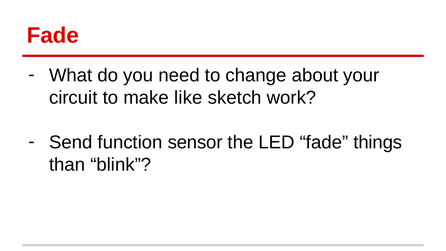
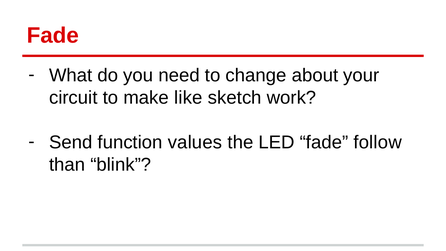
sensor: sensor -> values
things: things -> follow
